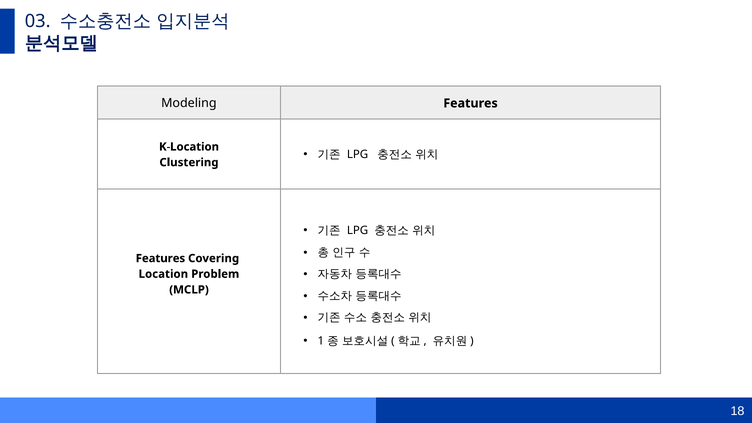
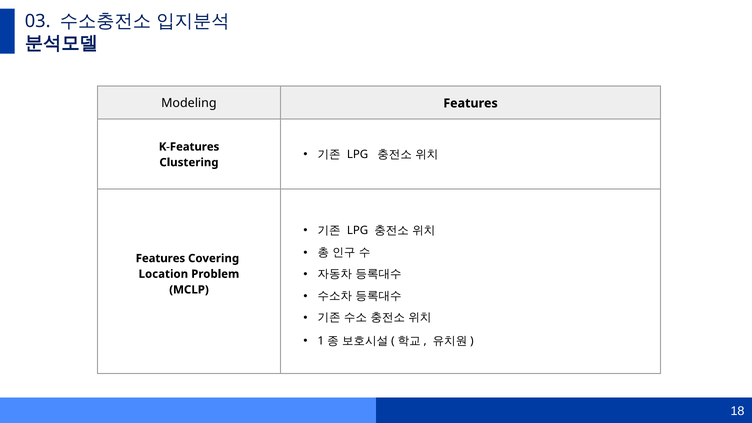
K-Location: K-Location -> K-Features
